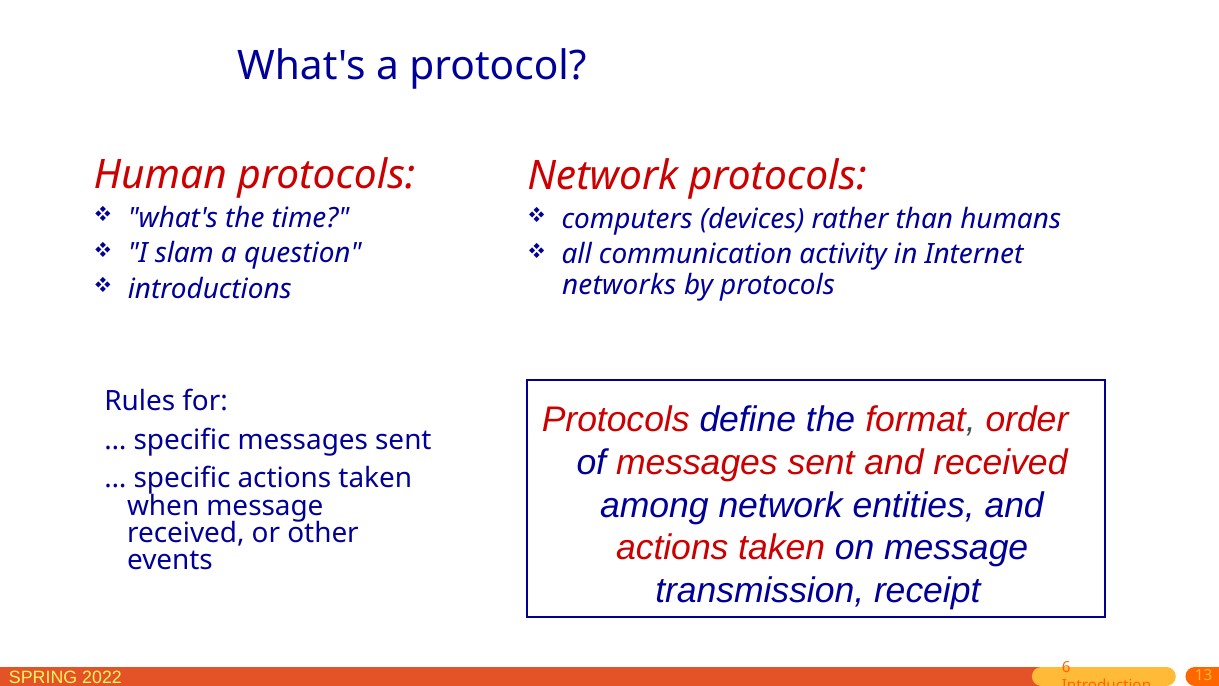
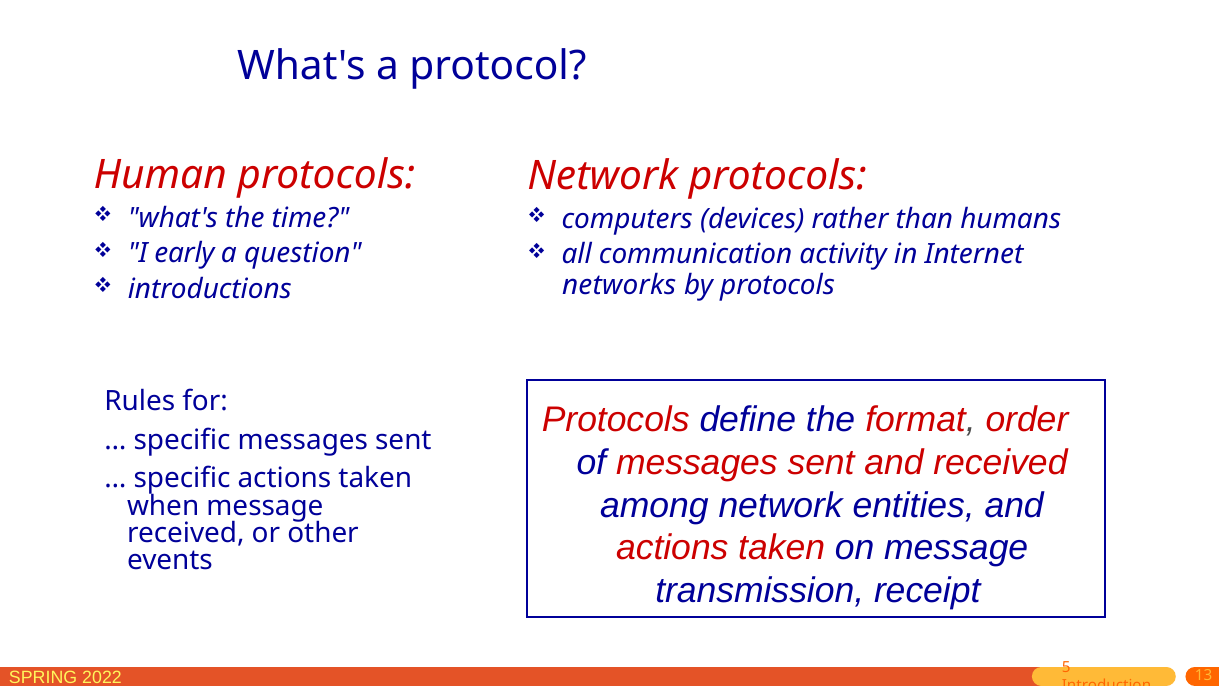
slam: slam -> early
6: 6 -> 5
